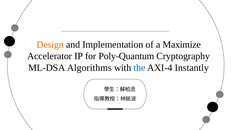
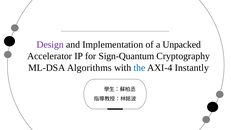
Design colour: orange -> purple
Maximize: Maximize -> Unpacked
Poly-Quantum: Poly-Quantum -> Sign-Quantum
